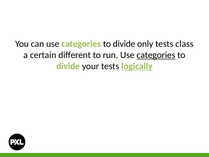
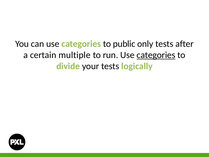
divide at (124, 44): divide -> public
class: class -> after
different: different -> multiple
logically underline: present -> none
